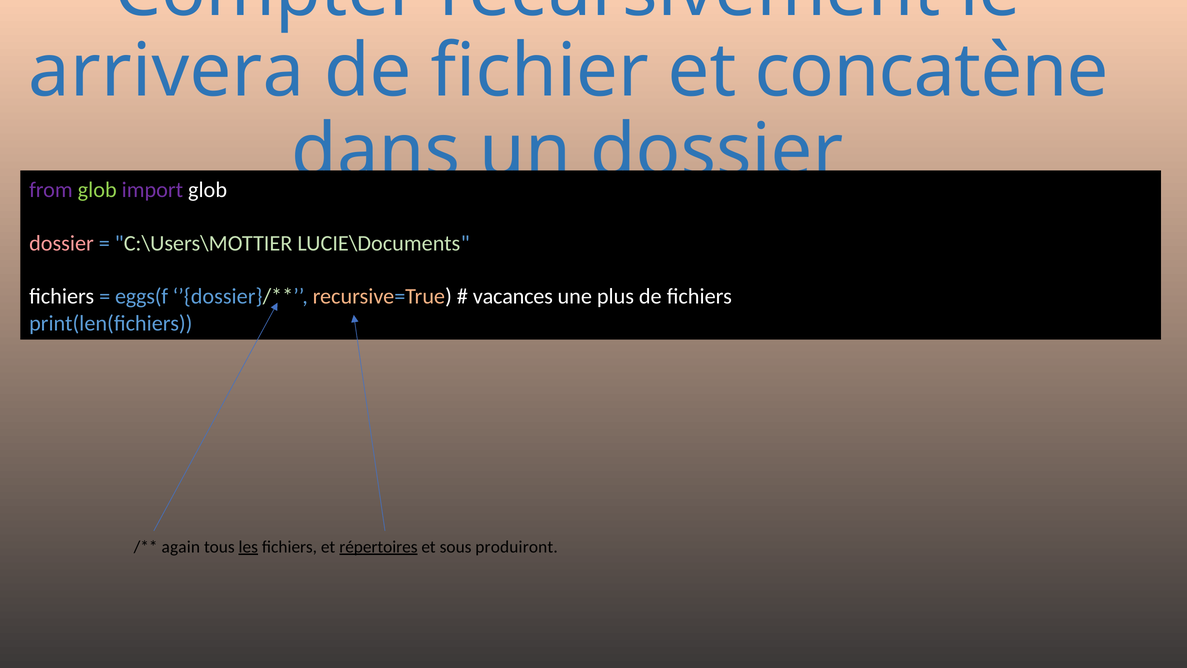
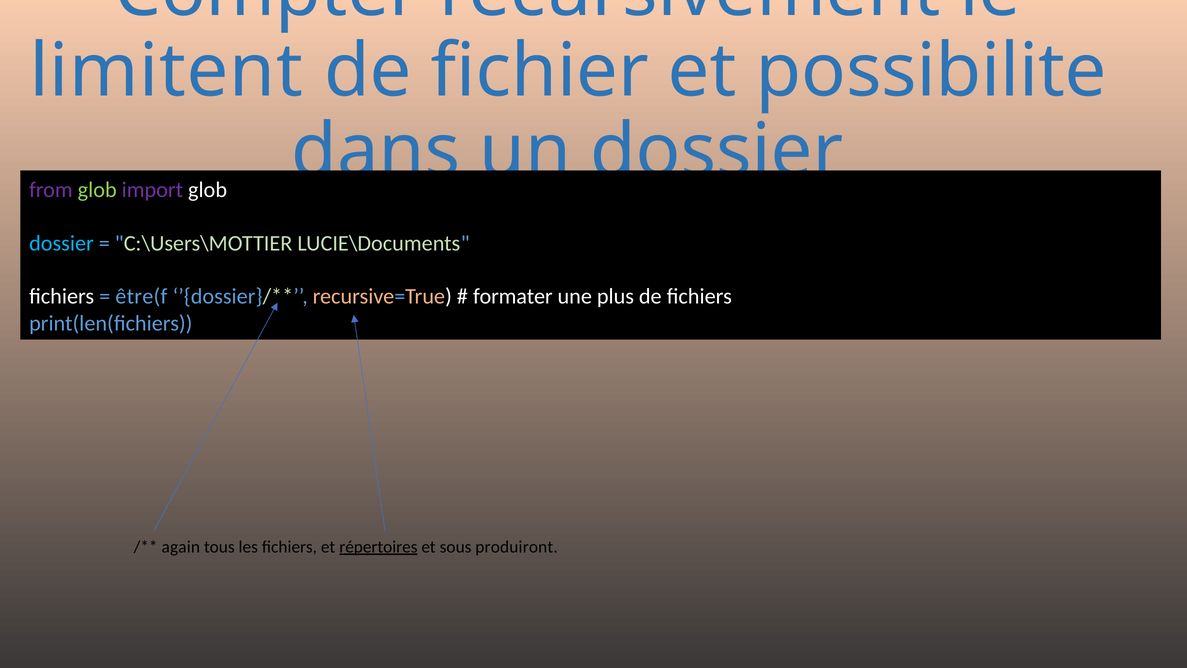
arrivera: arrivera -> limitent
concatène: concatène -> possibilite
dossier at (61, 243) colour: pink -> light blue
eggs(f: eggs(f -> être(f
vacances: vacances -> formater
les underline: present -> none
